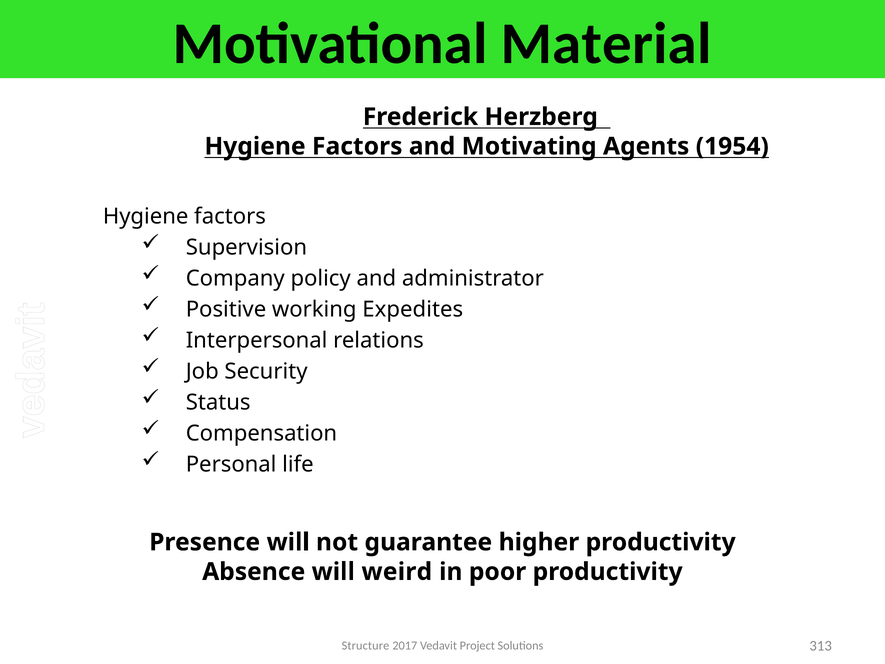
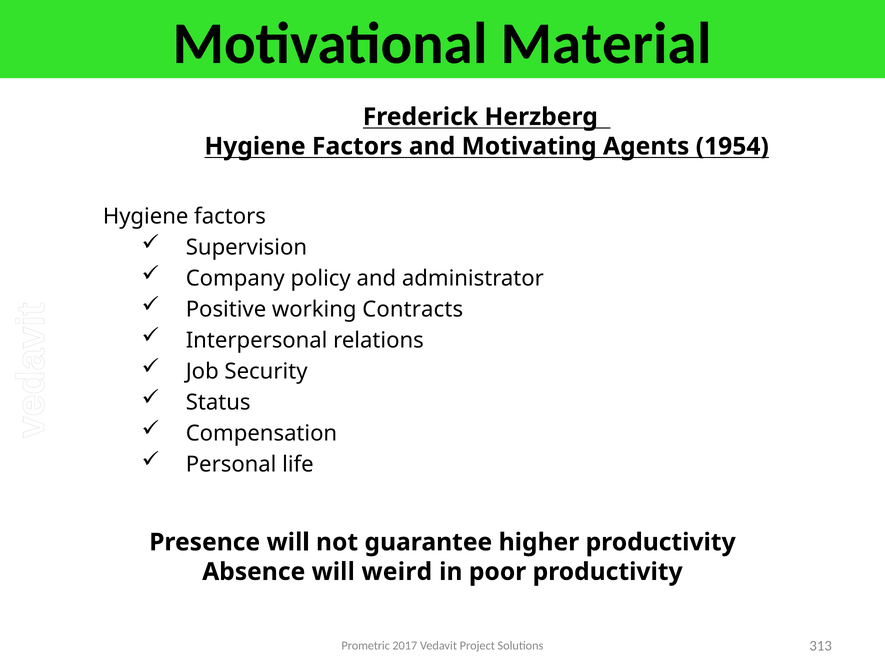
Expedites: Expedites -> Contracts
Structure: Structure -> Prometric
